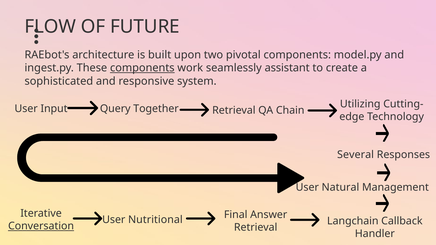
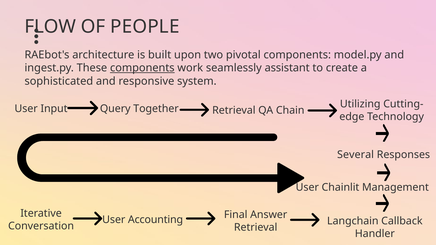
FUTURE: FUTURE -> PEOPLE
Natural: Natural -> Chainlit
Nutritional: Nutritional -> Accounting
Conversation underline: present -> none
